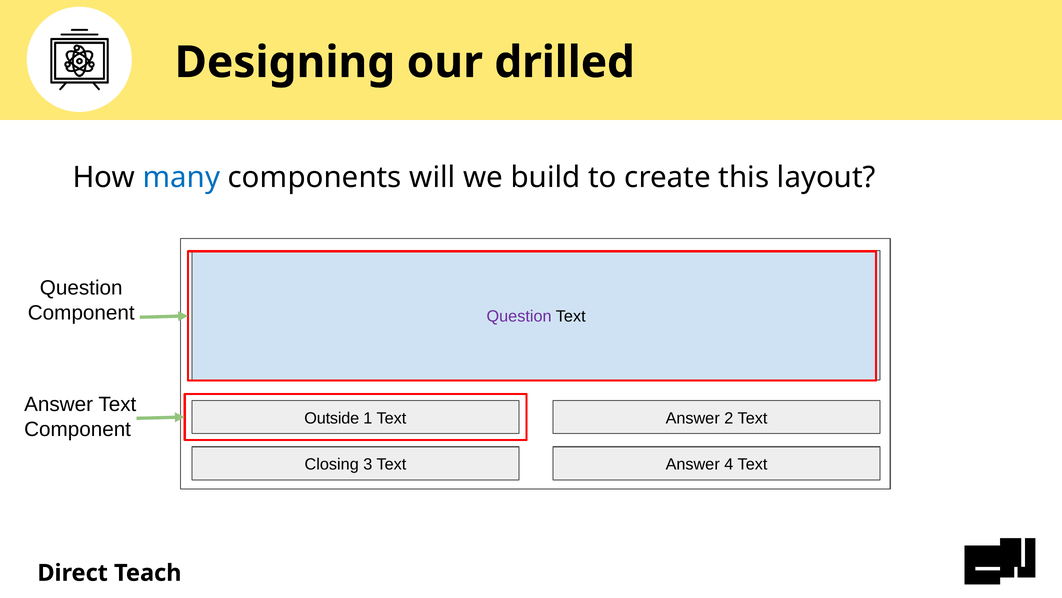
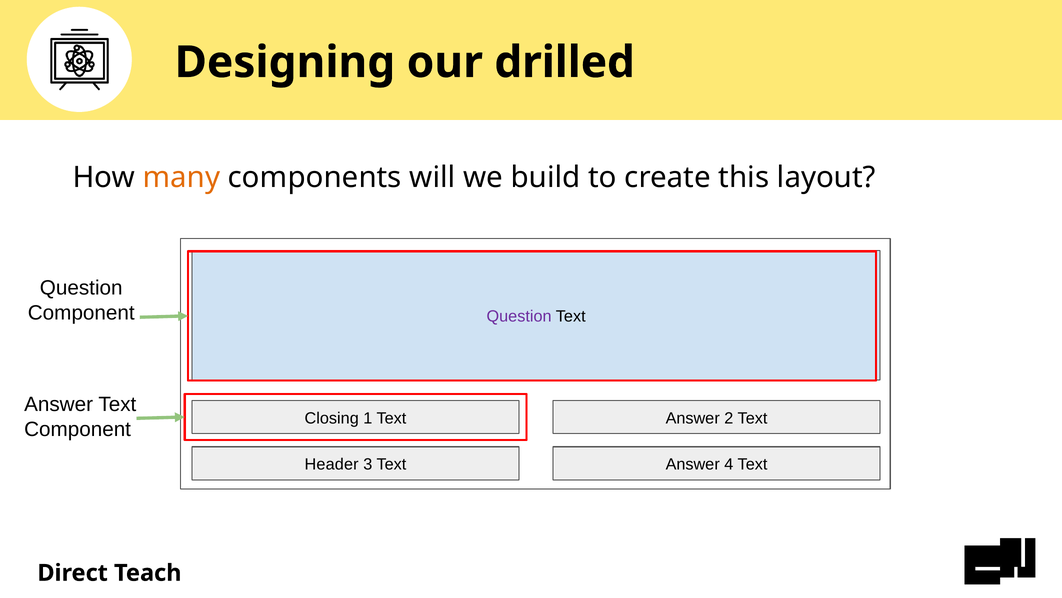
many colour: blue -> orange
Outside: Outside -> Closing
Closing: Closing -> Header
